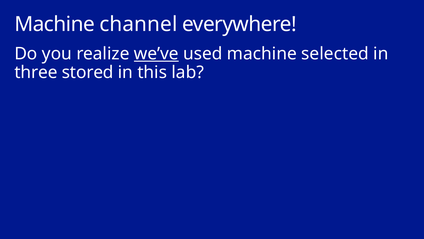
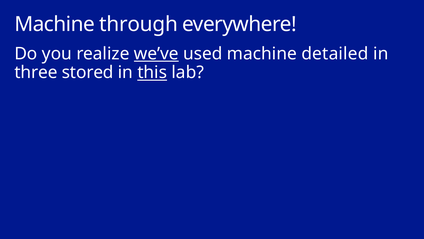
channel: channel -> through
selected: selected -> detailed
this underline: none -> present
